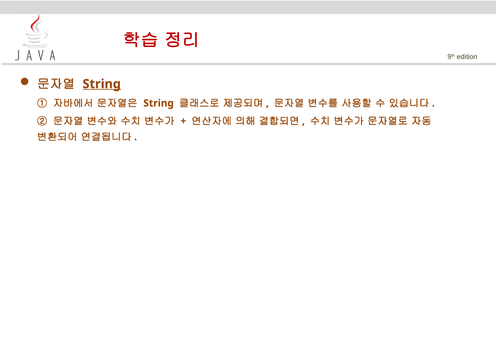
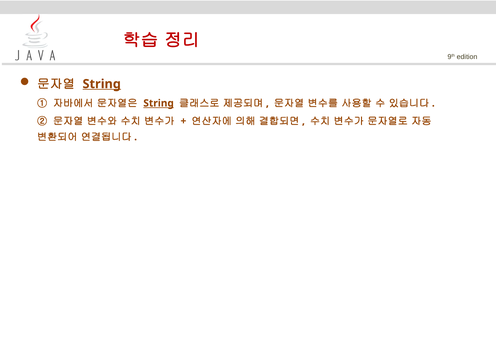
String at (159, 103) underline: none -> present
